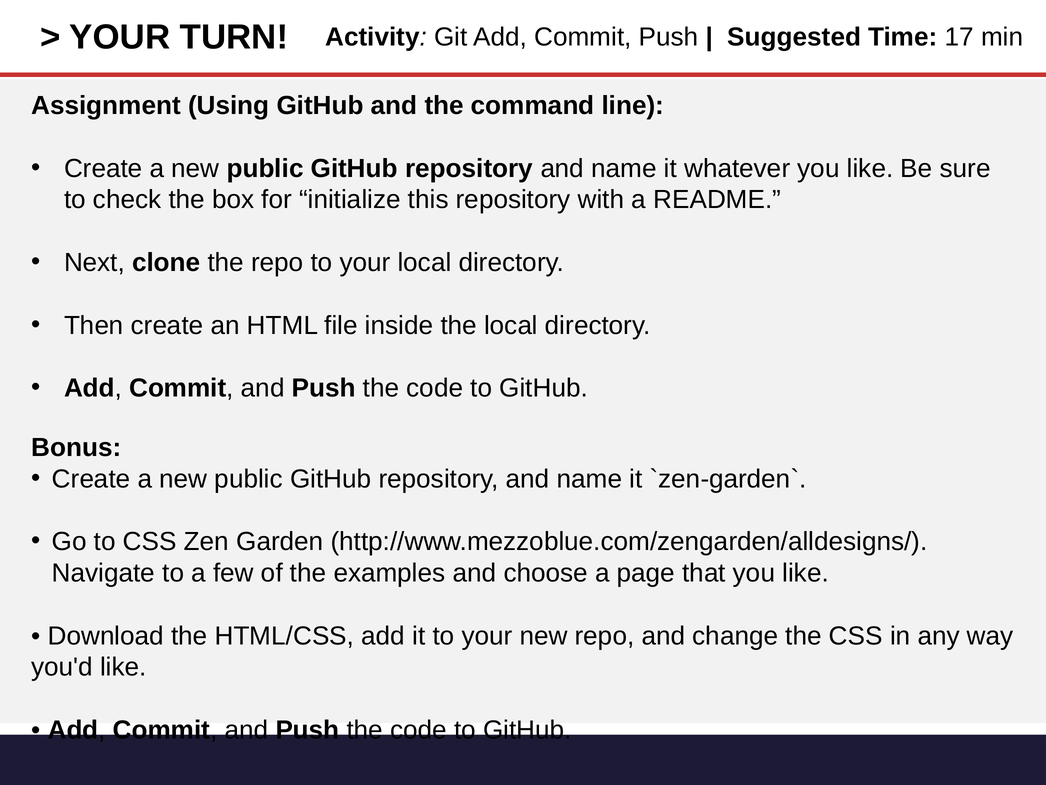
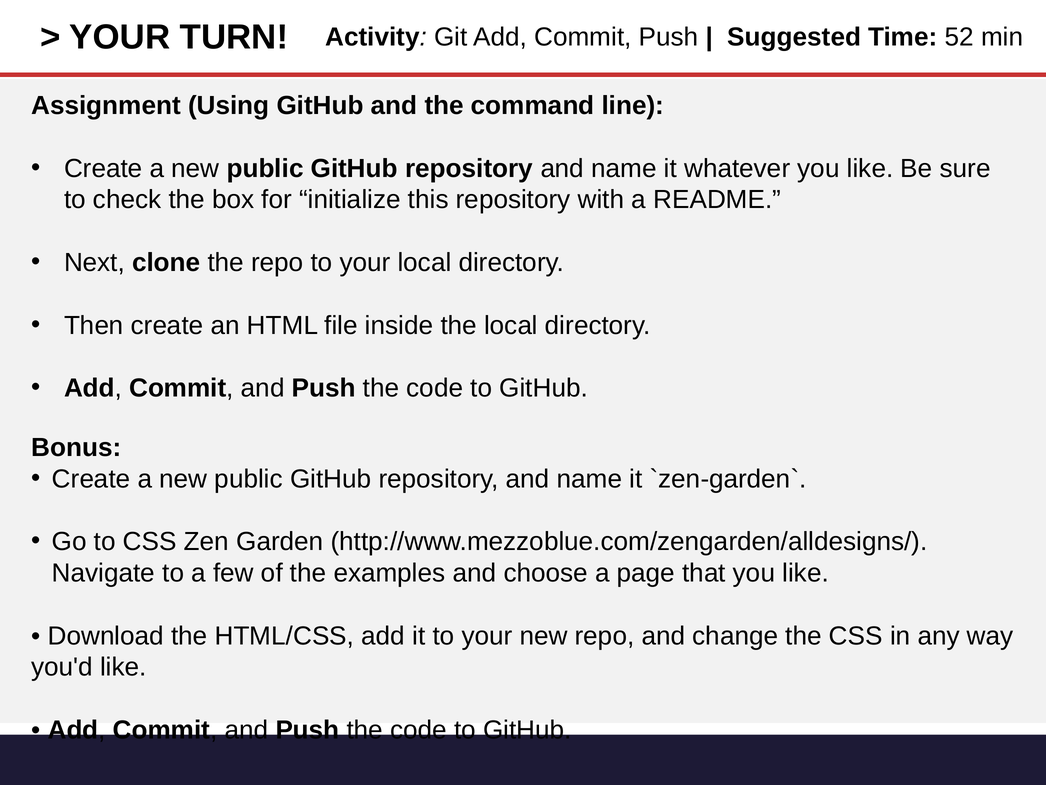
17: 17 -> 52
